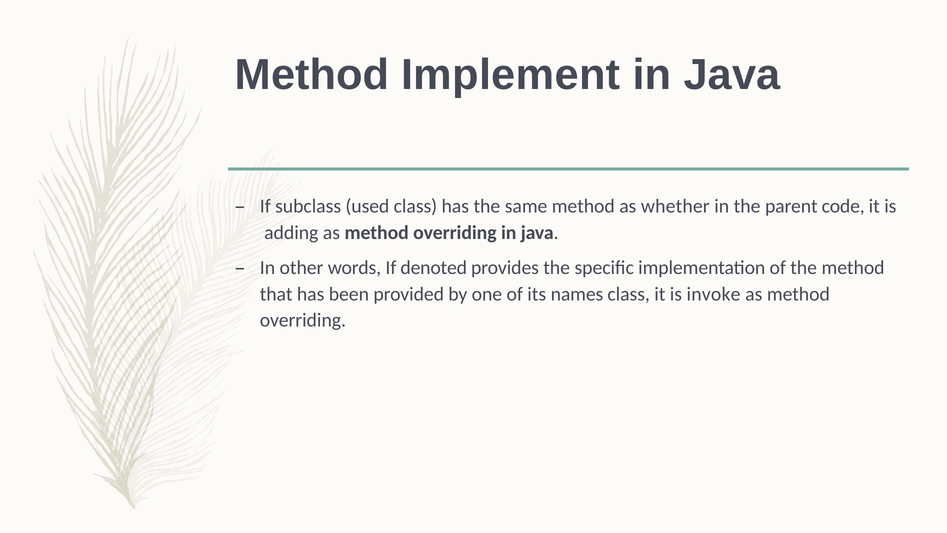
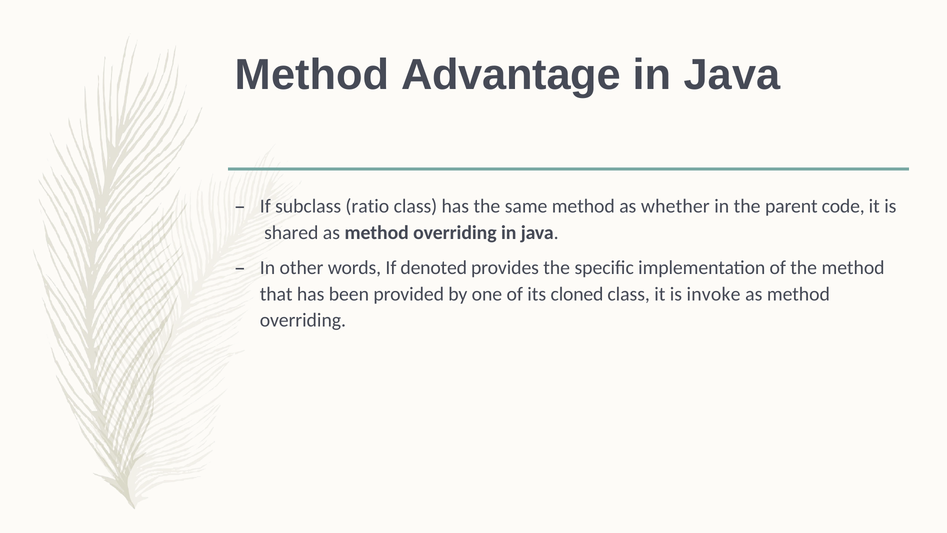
Implement: Implement -> Advantage
used: used -> ratio
adding: adding -> shared
names: names -> cloned
